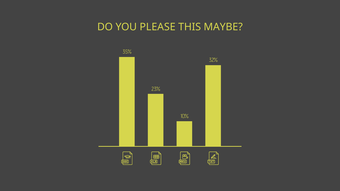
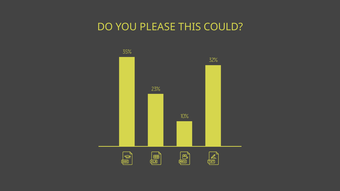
MAYBE: MAYBE -> COULD
